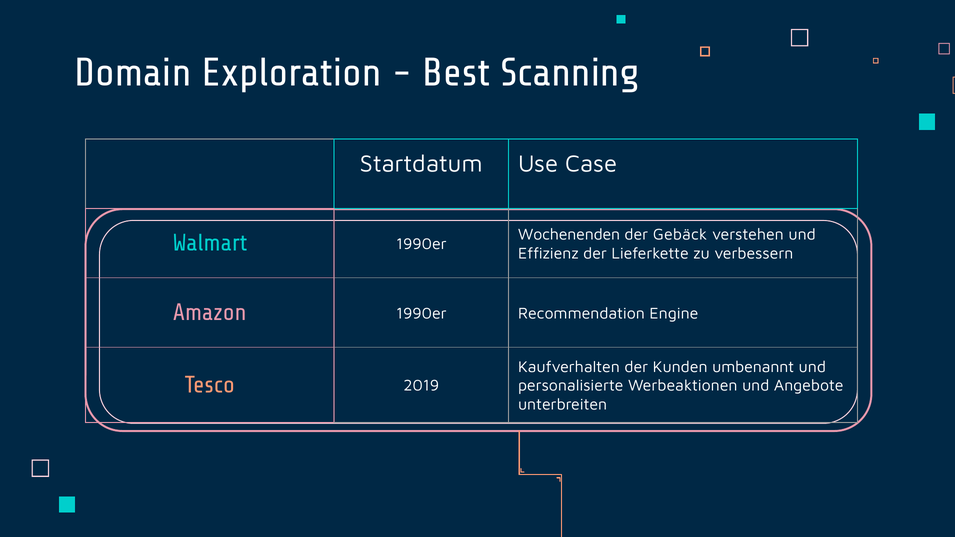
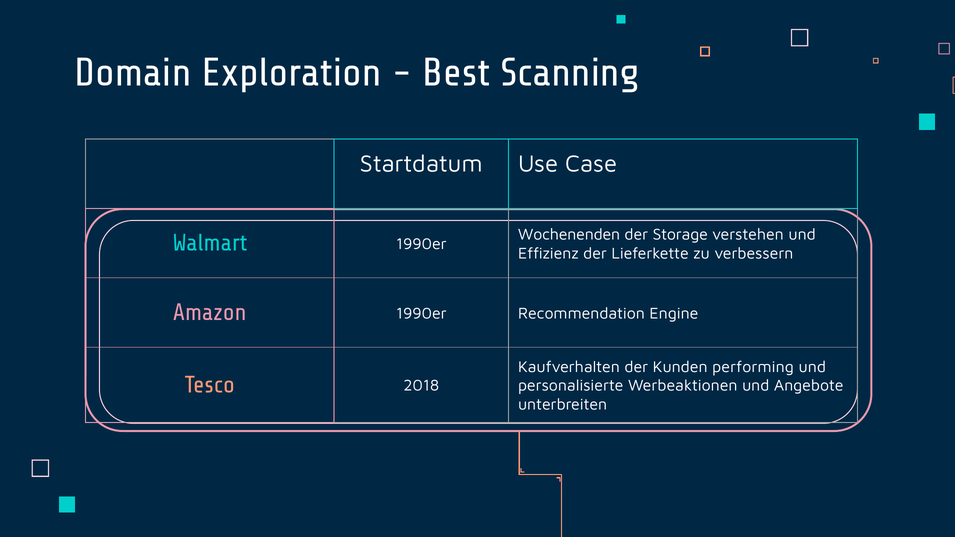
Gebäck: Gebäck -> Storage
umbenannt: umbenannt -> performing
2019: 2019 -> 2018
